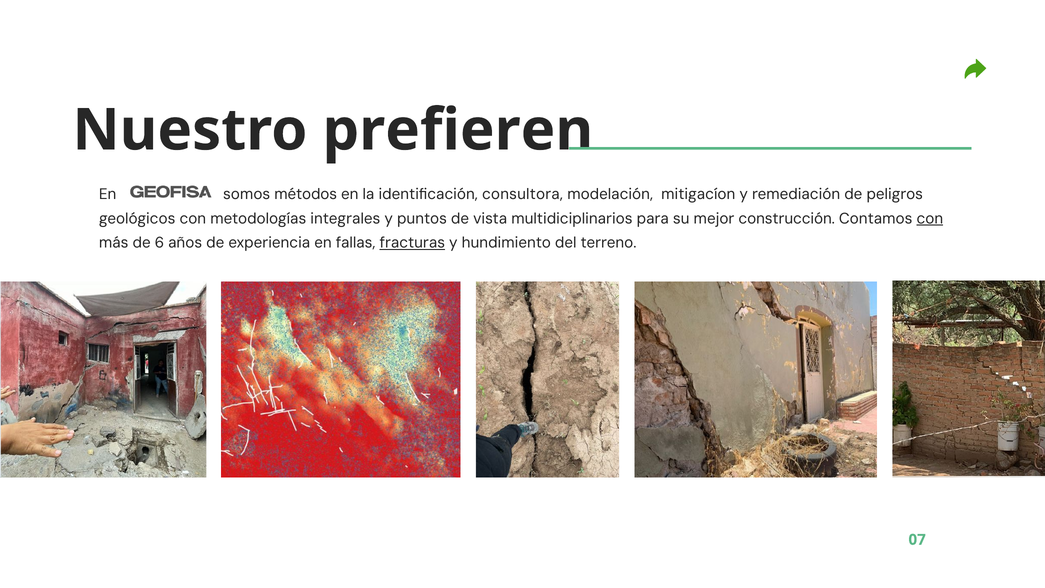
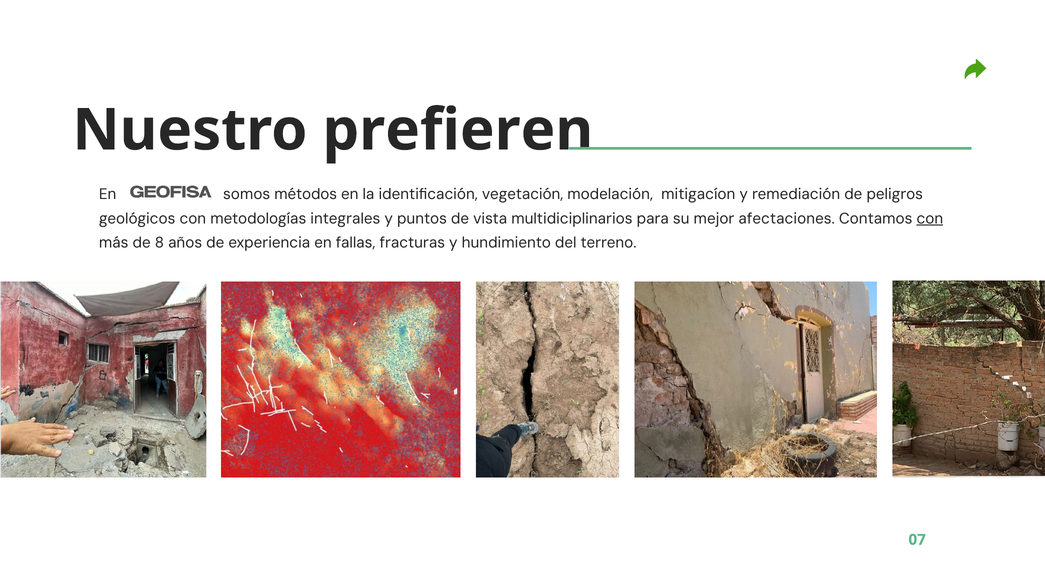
consultora: consultora -> vegetación
construcción: construcción -> afectaciones
6: 6 -> 8
fracturas underline: present -> none
